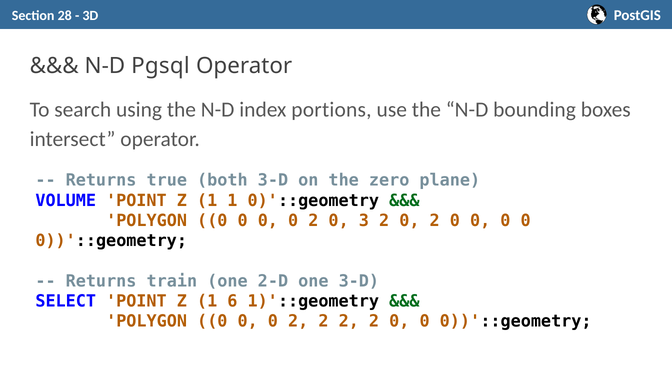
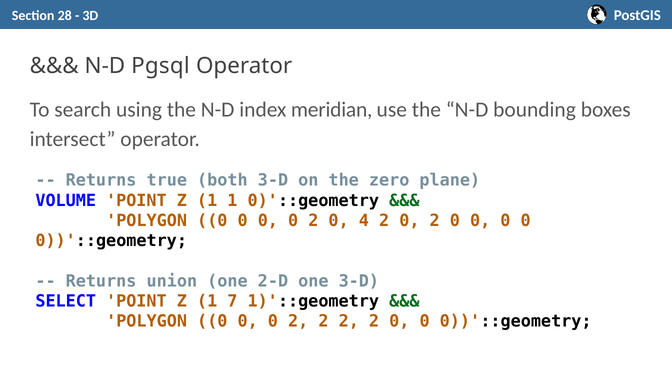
portions: portions -> meridian
3: 3 -> 4
train: train -> union
6: 6 -> 7
